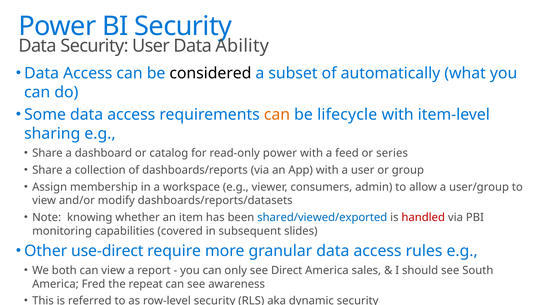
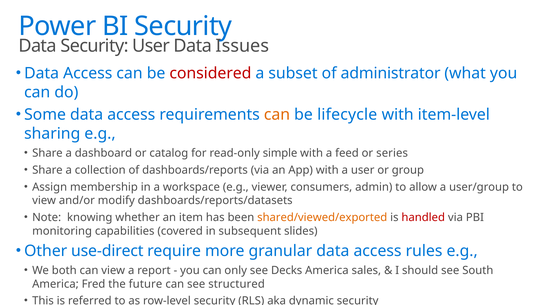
Ability: Ability -> Issues
considered colour: black -> red
automatically: automatically -> administrator
read-only power: power -> simple
shared/viewed/exported colour: blue -> orange
Direct: Direct -> Decks
repeat: repeat -> future
awareness: awareness -> structured
